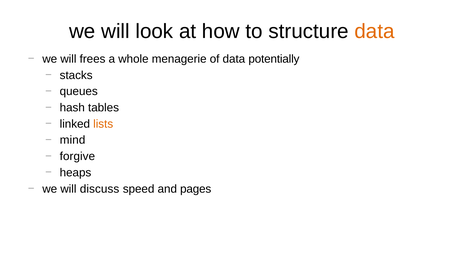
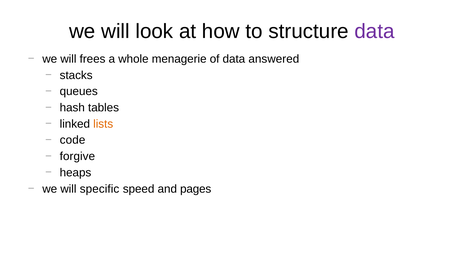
data at (374, 31) colour: orange -> purple
potentially: potentially -> answered
mind: mind -> code
discuss: discuss -> specific
